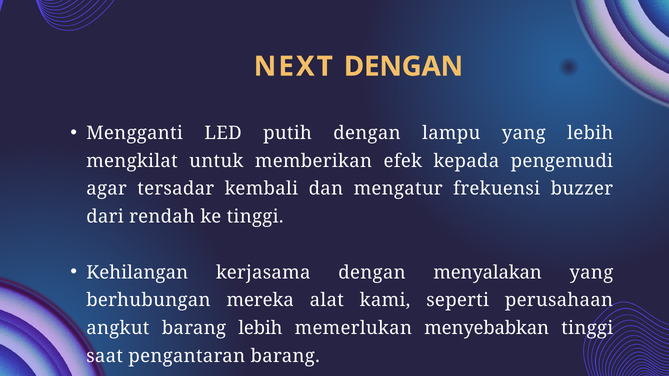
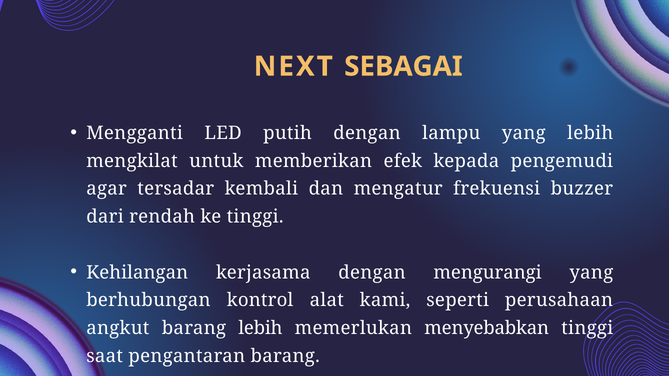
NEXT DENGAN: DENGAN -> SEBAGAI
menyalakan: menyalakan -> mengurangi
mereka: mereka -> kontrol
